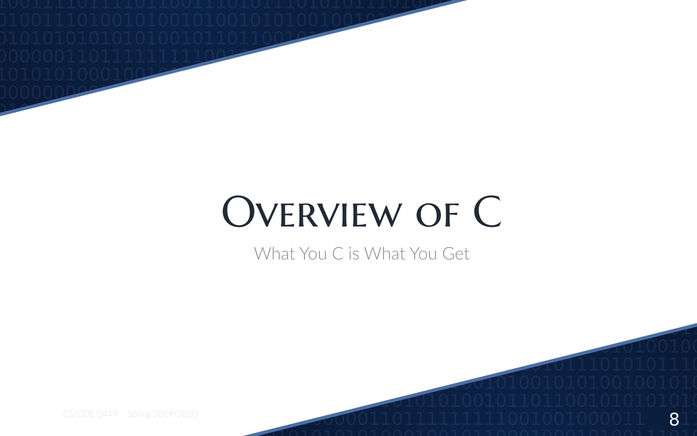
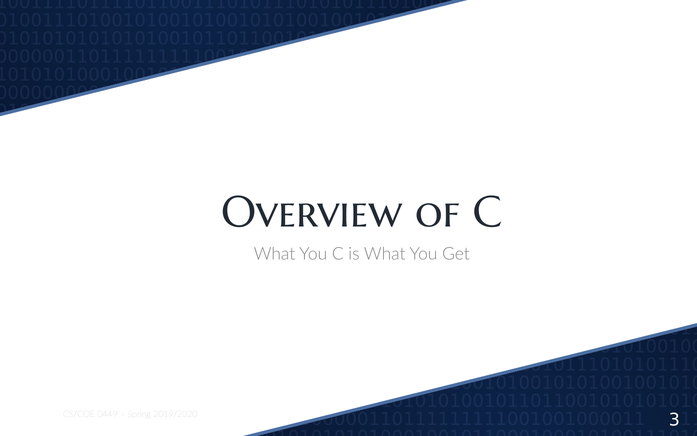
8: 8 -> 3
